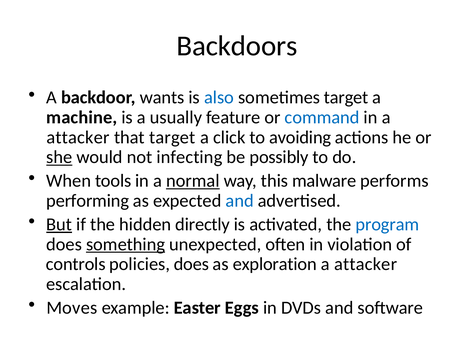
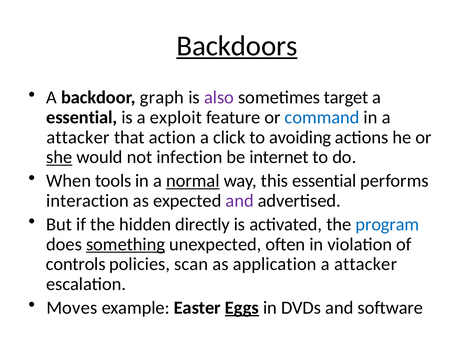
Backdoors underline: none -> present
wants: wants -> graph
also colour: blue -> purple
machine at (82, 118): machine -> essential
usually: usually -> exploit
that target: target -> action
infecting: infecting -> infection
possibly: possibly -> internet
this malware: malware -> essential
performing: performing -> interaction
and at (240, 201) colour: blue -> purple
But underline: present -> none
policies does: does -> scan
exploration: exploration -> application
Eggs underline: none -> present
